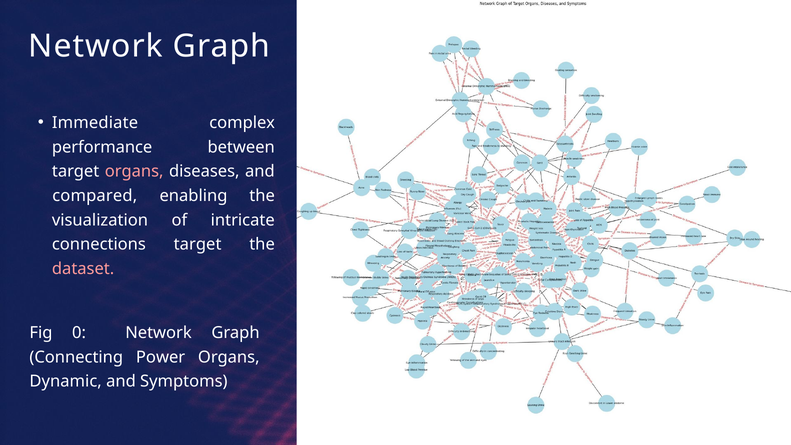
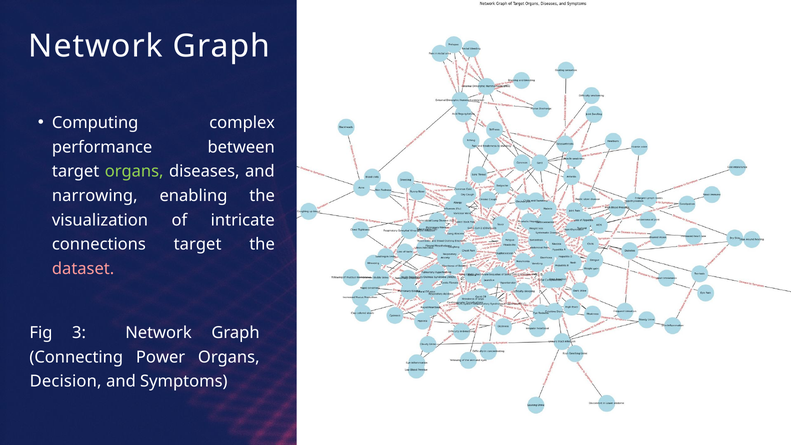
Immediate: Immediate -> Computing
organs at (134, 171) colour: pink -> light green
compared: compared -> narrowing
0: 0 -> 3
Dynamic: Dynamic -> Decision
